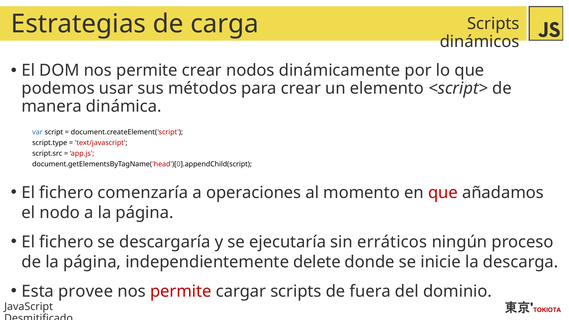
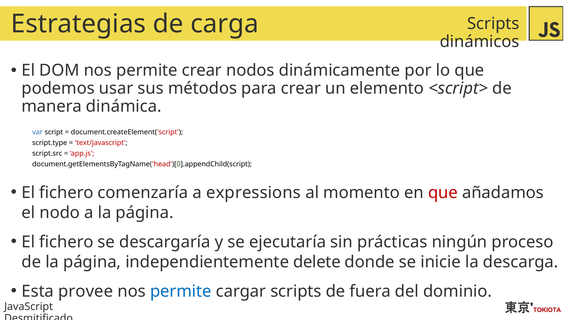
operaciones: operaciones -> expressions
erráticos: erráticos -> prácticas
permite at (181, 291) colour: red -> blue
